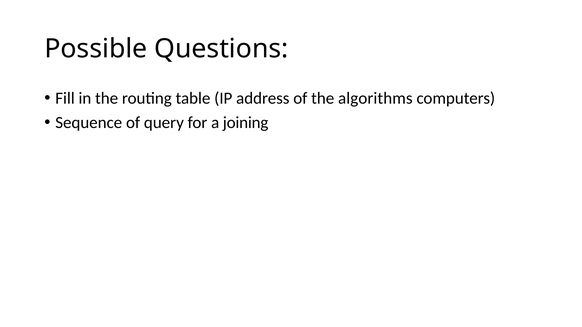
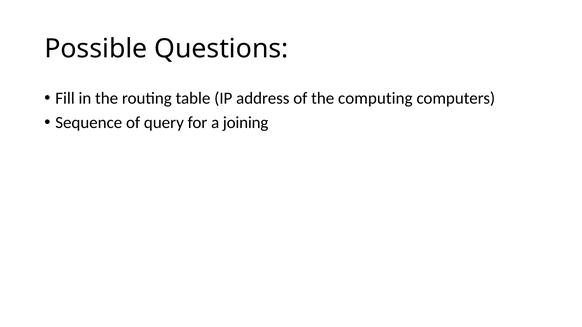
algorithms: algorithms -> computing
